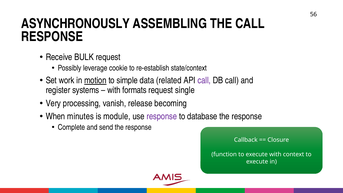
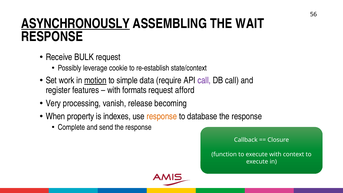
ASYNCHRONOUSLY underline: none -> present
THE CALL: CALL -> WAIT
related: related -> require
systems: systems -> features
single: single -> afford
minutes: minutes -> property
module: module -> indexes
response at (162, 116) colour: purple -> orange
